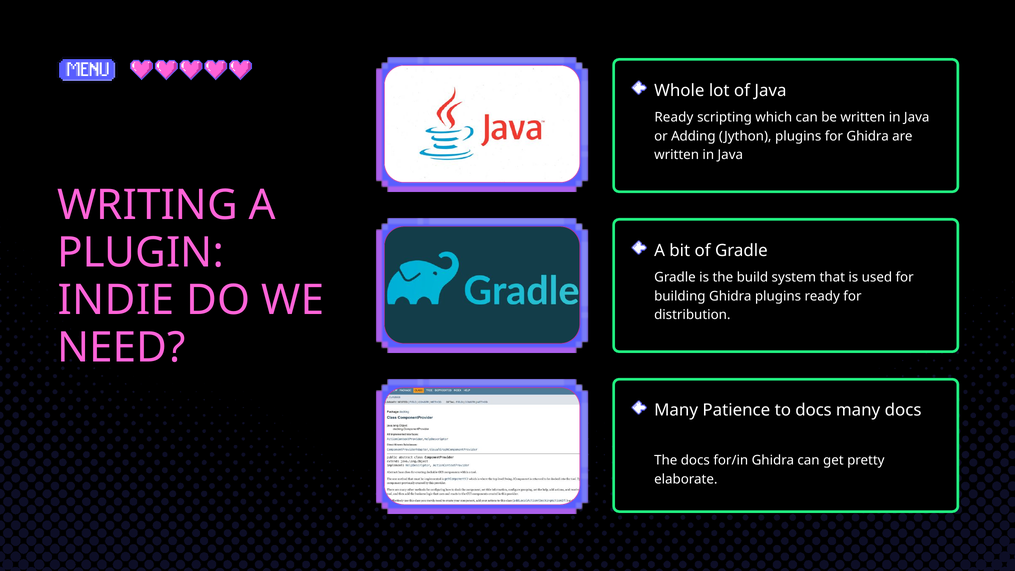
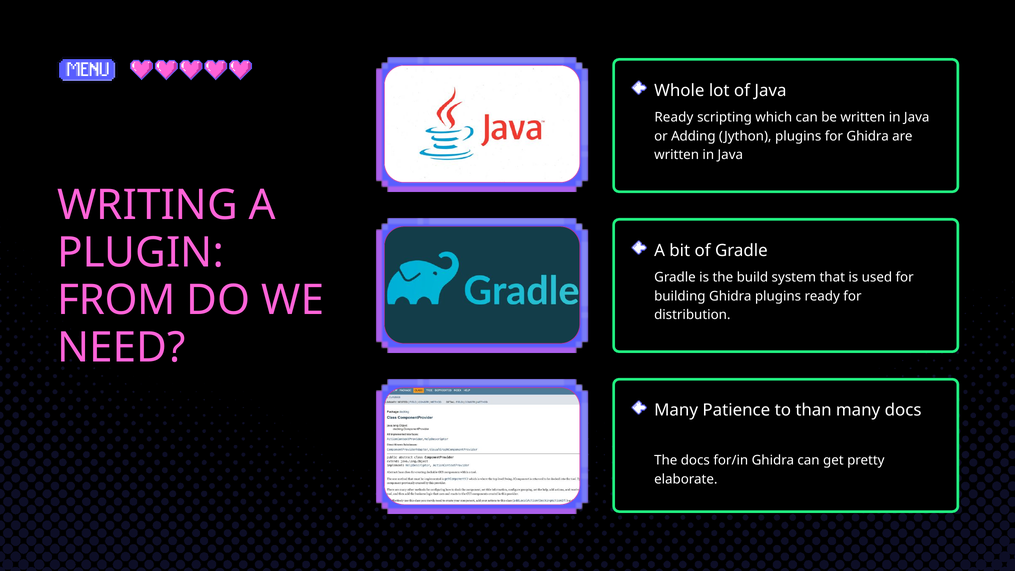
INDIE: INDIE -> FROM
to docs: docs -> than
